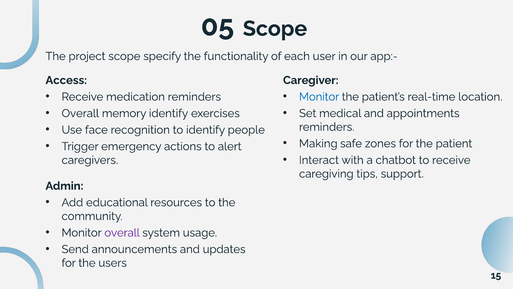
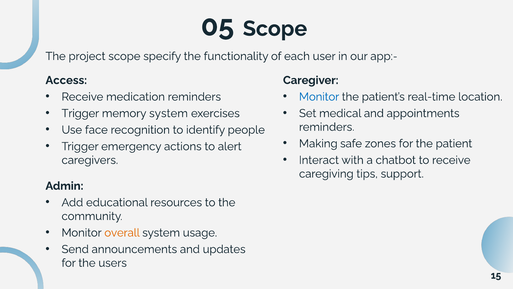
Overall at (80, 113): Overall -> Trigger
memory identify: identify -> system
overall at (122, 232) colour: purple -> orange
